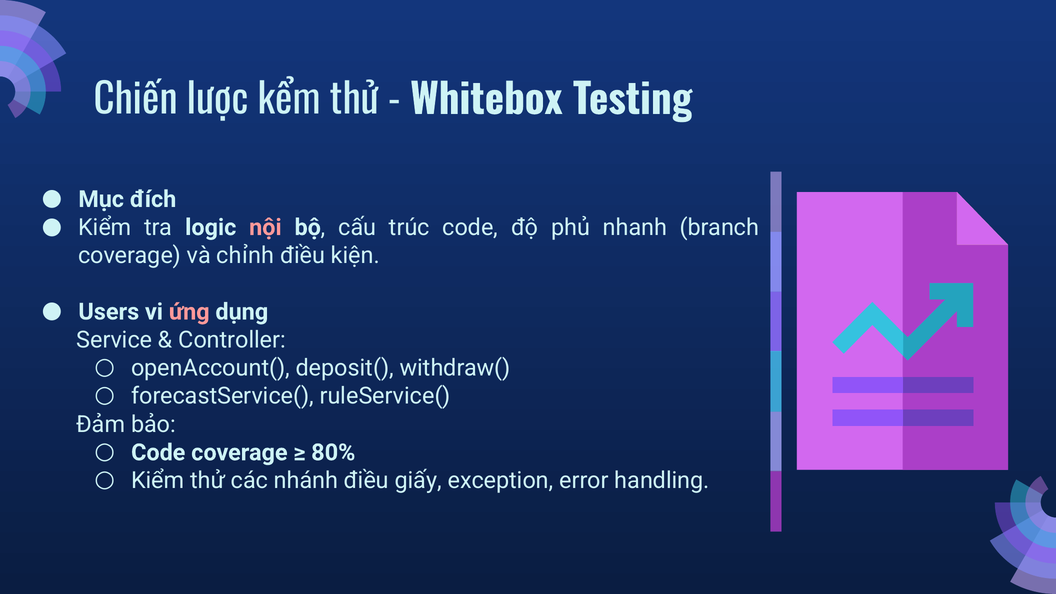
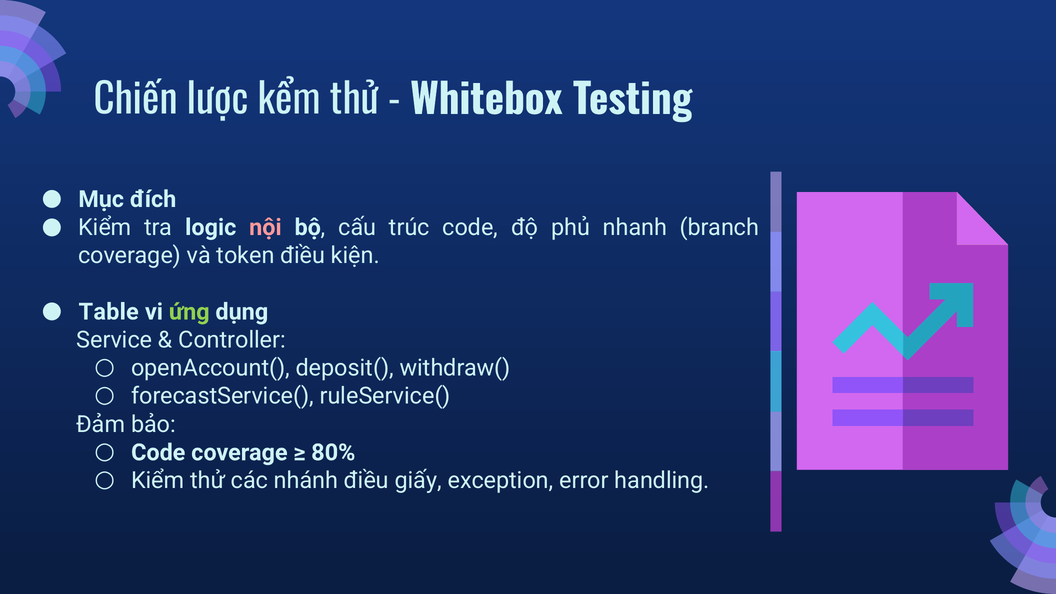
chỉnh: chỉnh -> token
Users: Users -> Table
ứng colour: pink -> light green
